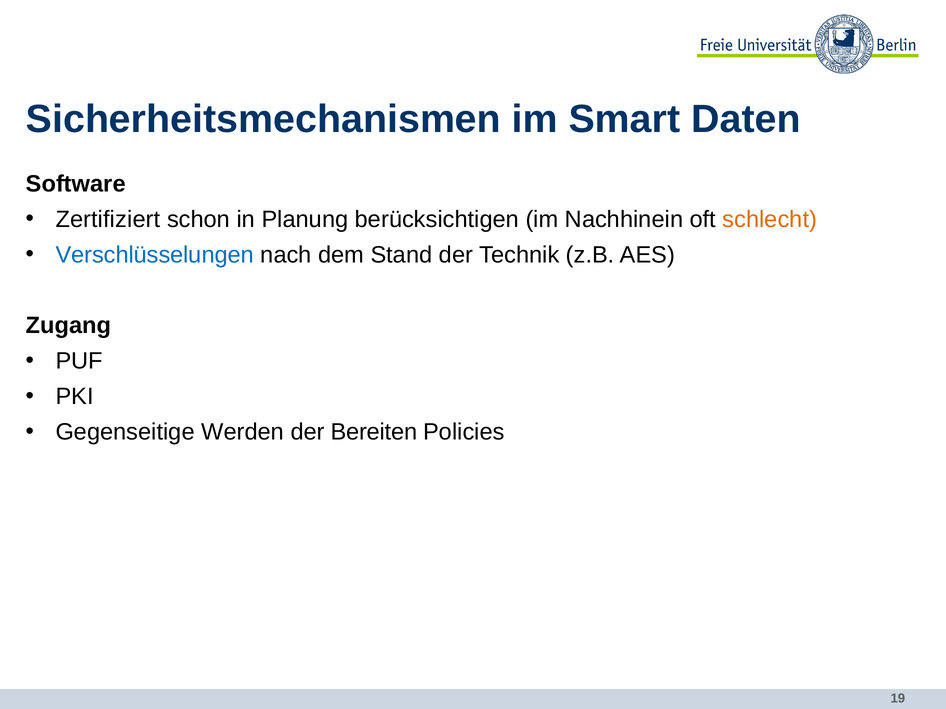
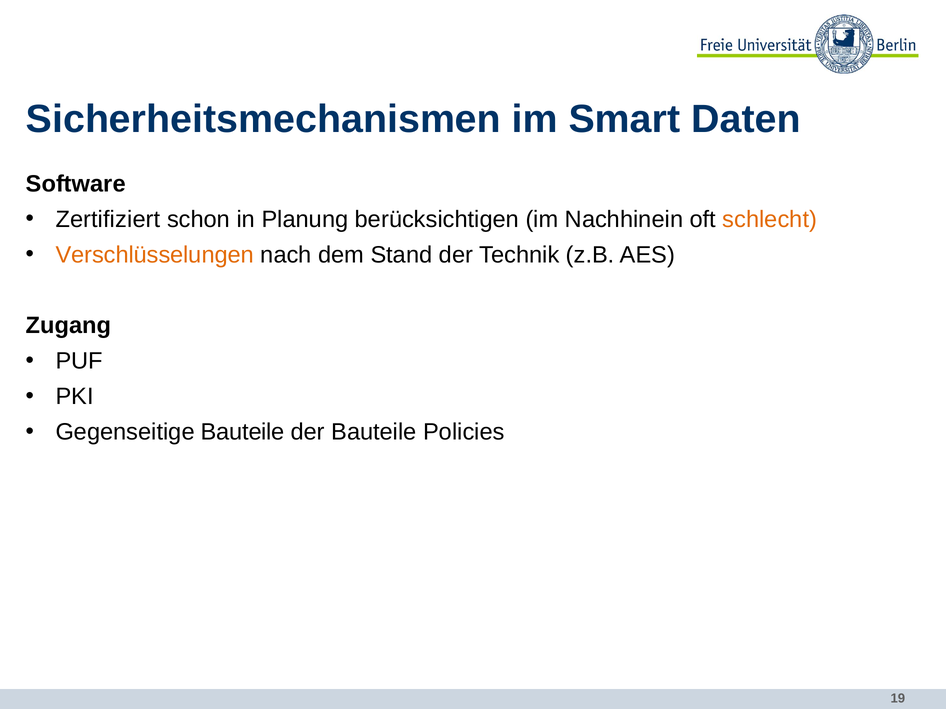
Verschlüsselungen colour: blue -> orange
Gegenseitige Werden: Werden -> Bauteile
der Bereiten: Bereiten -> Bauteile
